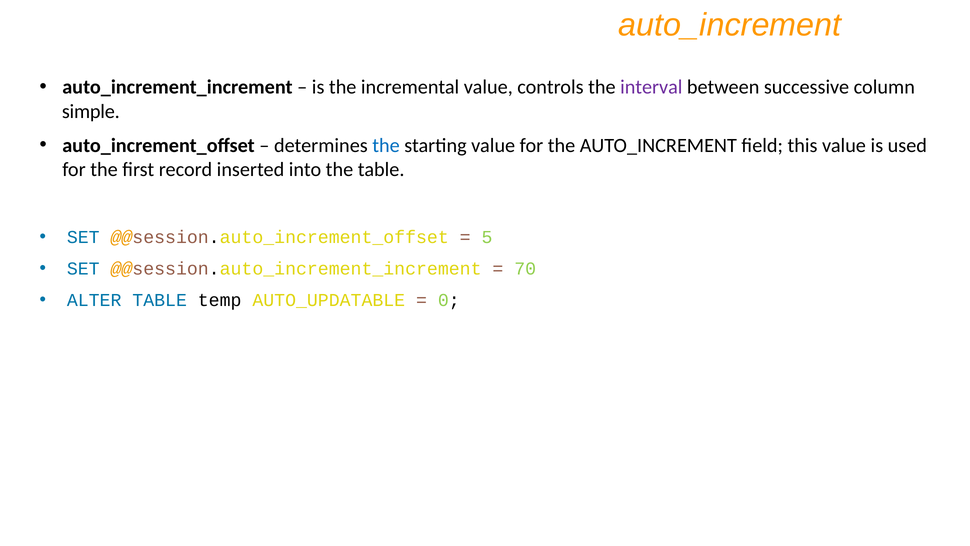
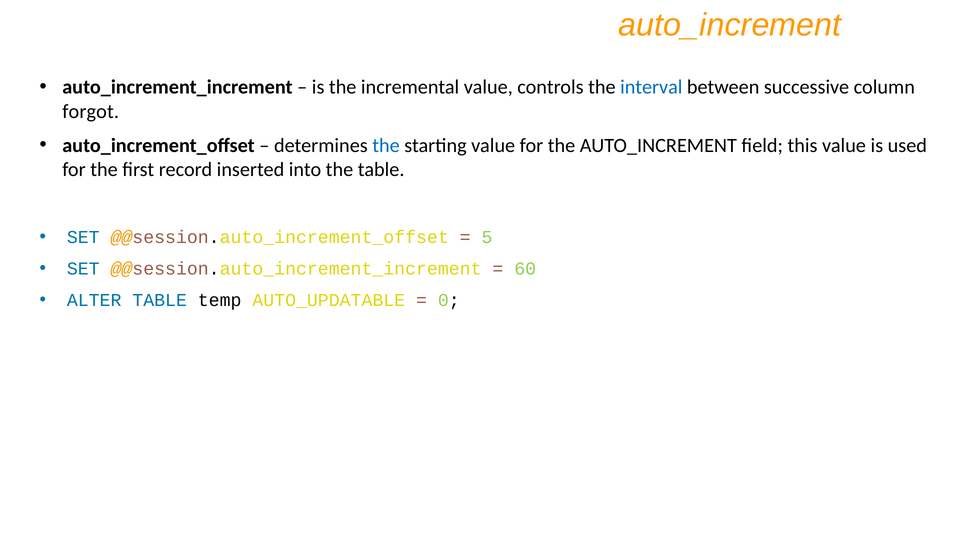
interval colour: purple -> blue
simple: simple -> forgot
70: 70 -> 60
